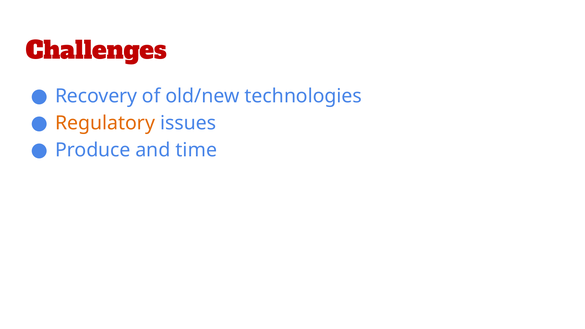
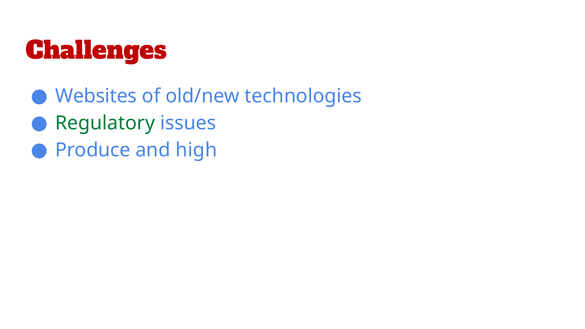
Recovery: Recovery -> Websites
Regulatory colour: orange -> green
time: time -> high
